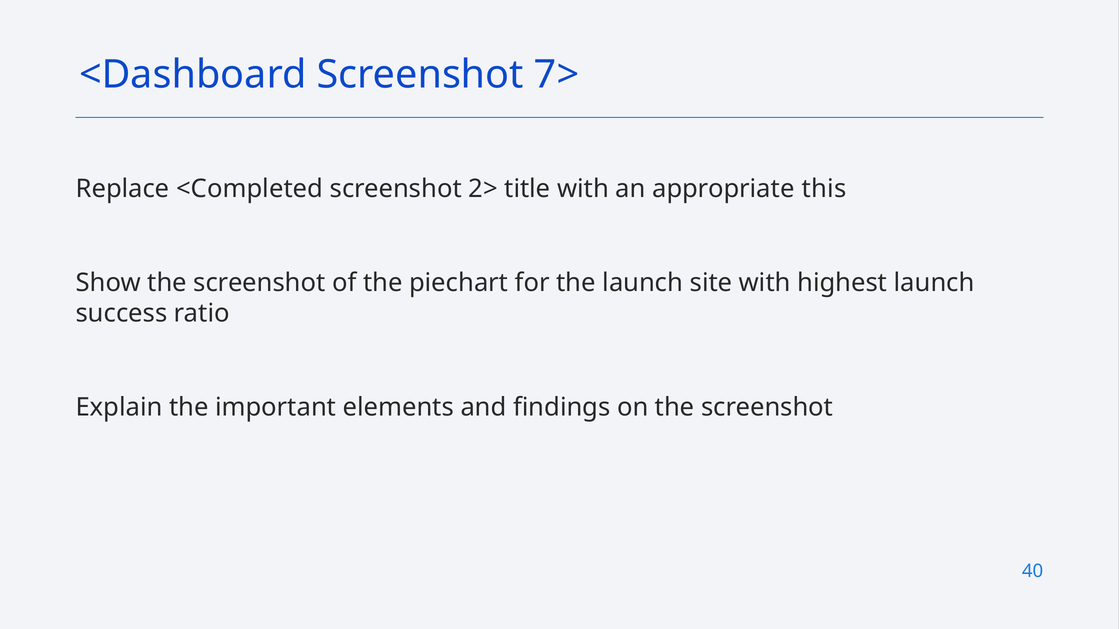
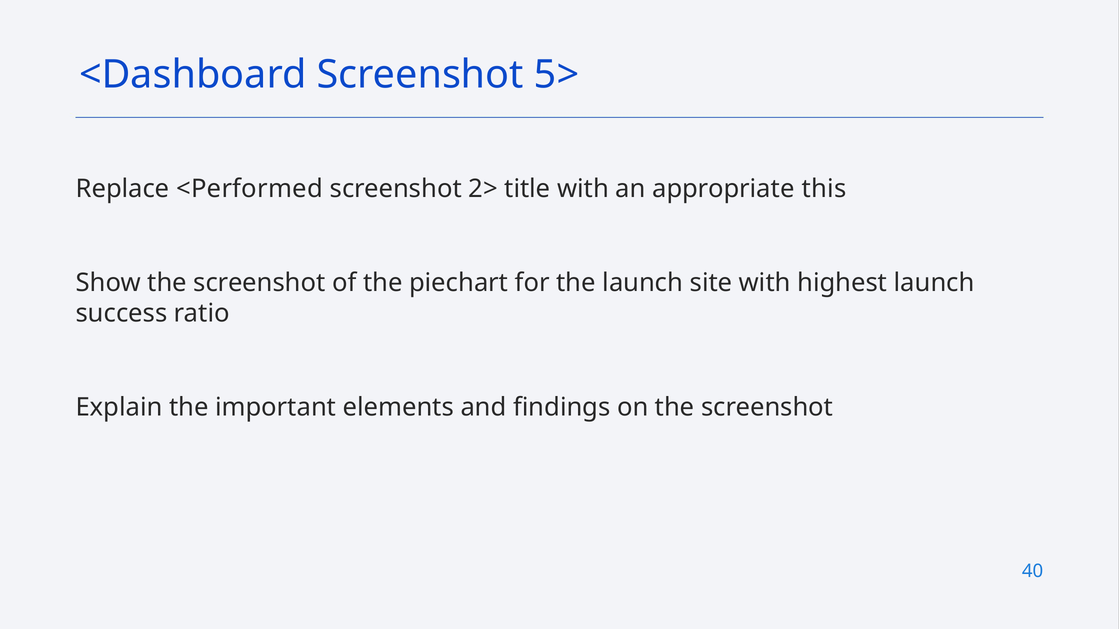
7>: 7> -> 5>
<Completed: <Completed -> <Performed
